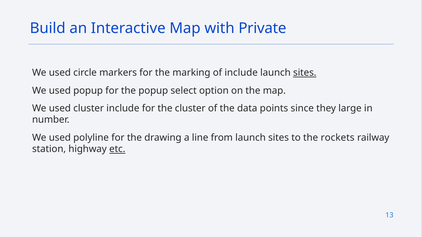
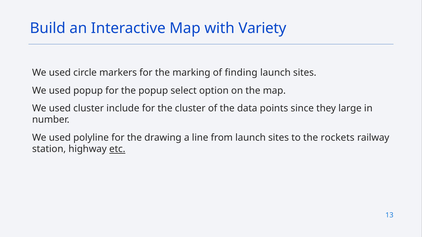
Private: Private -> Variety
of include: include -> finding
sites at (305, 73) underline: present -> none
